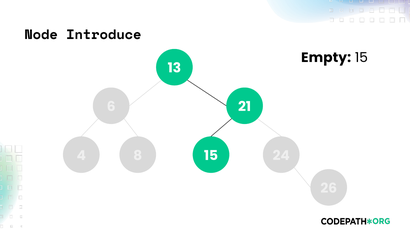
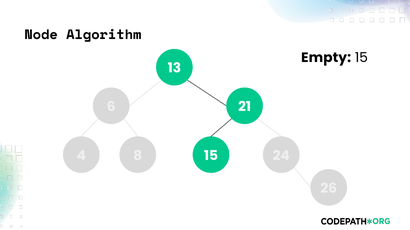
Introduce: Introduce -> Algorithm
